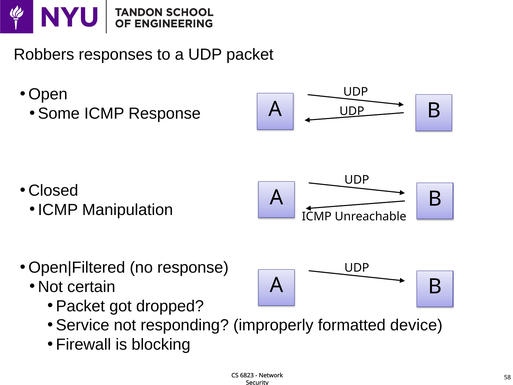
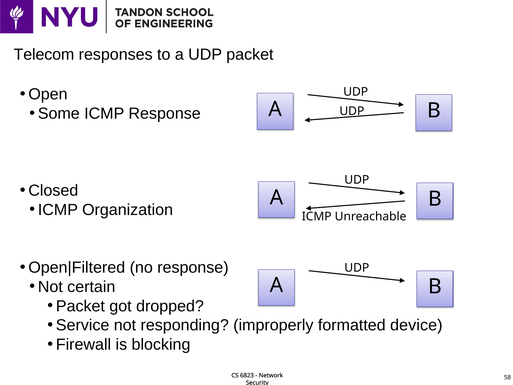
Robbers: Robbers -> Telecom
Manipulation: Manipulation -> Organization
